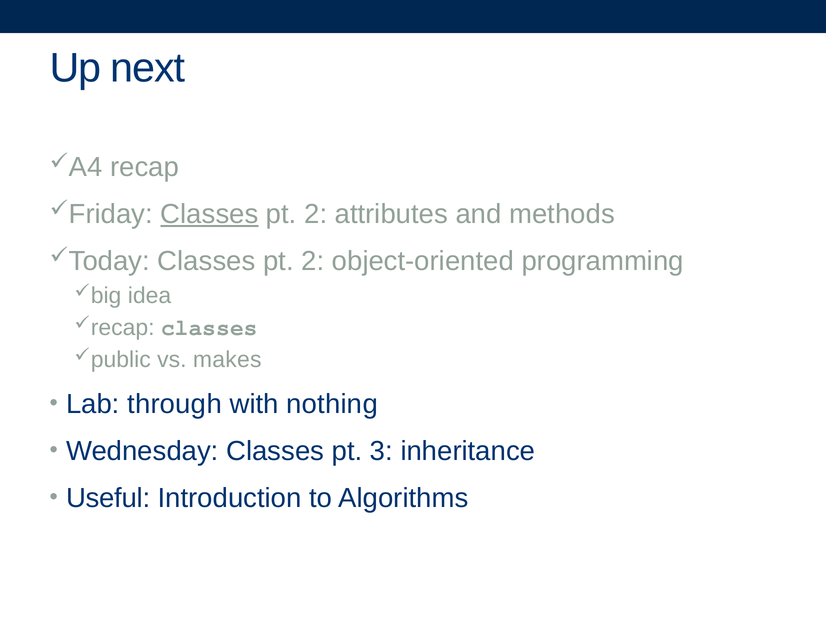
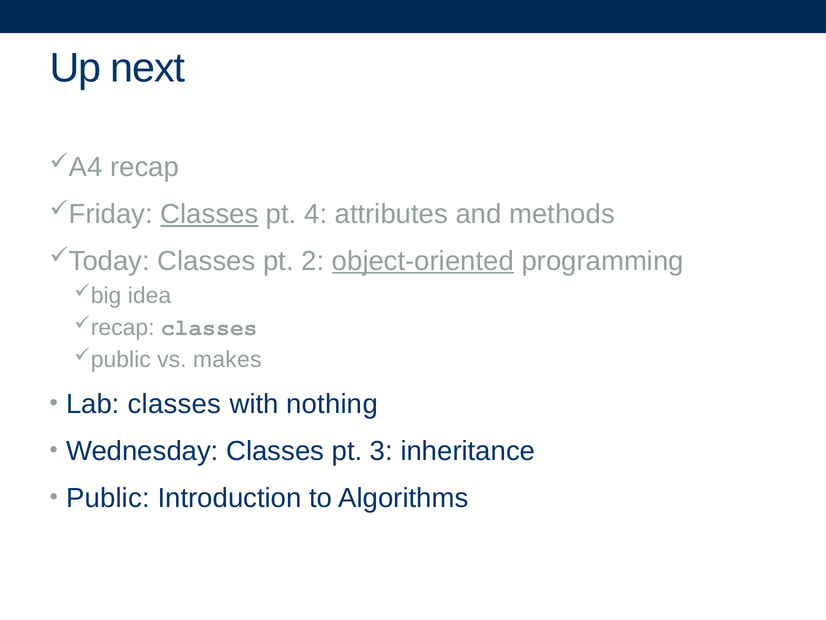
2 at (316, 214): 2 -> 4
object-oriented underline: none -> present
Lab through: through -> classes
Useful: Useful -> Public
